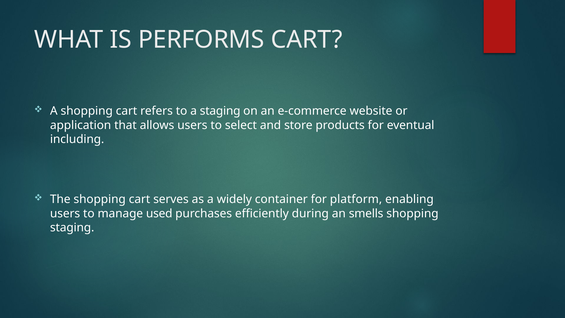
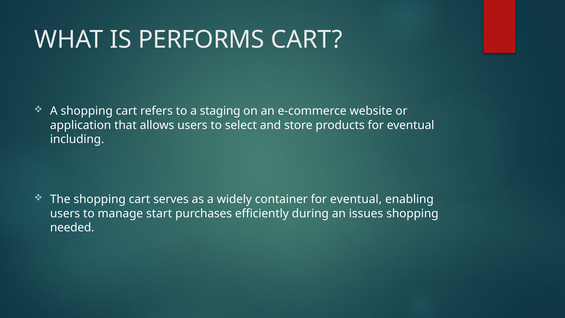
container for platform: platform -> eventual
used: used -> start
smells: smells -> issues
staging at (72, 228): staging -> needed
